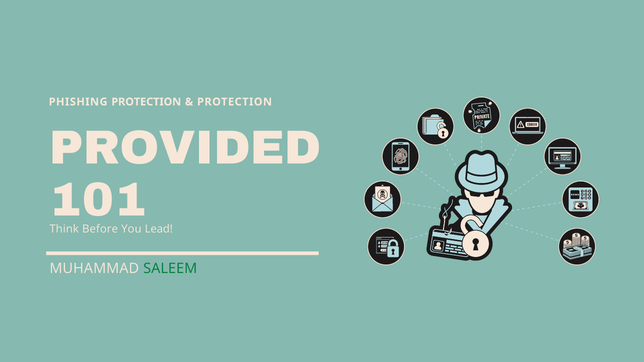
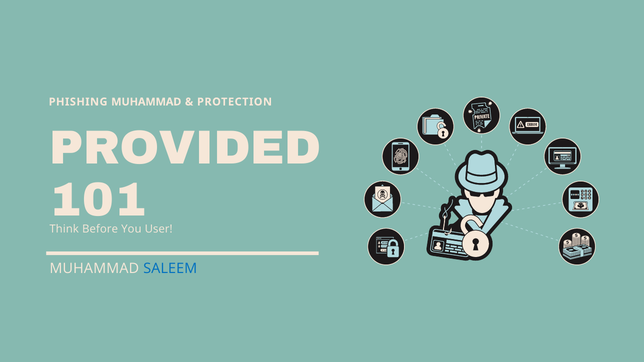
PHISHING PROTECTION: PROTECTION -> MUHAMMAD
Lead: Lead -> User
SALEEM colour: green -> blue
